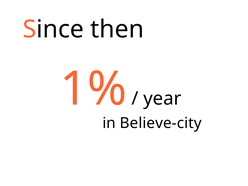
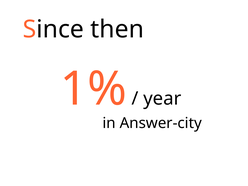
Believe-city: Believe-city -> Answer-city
